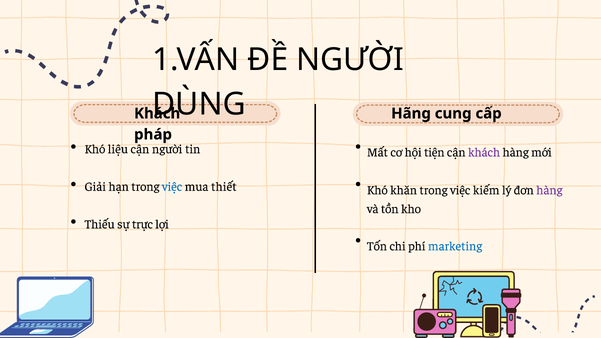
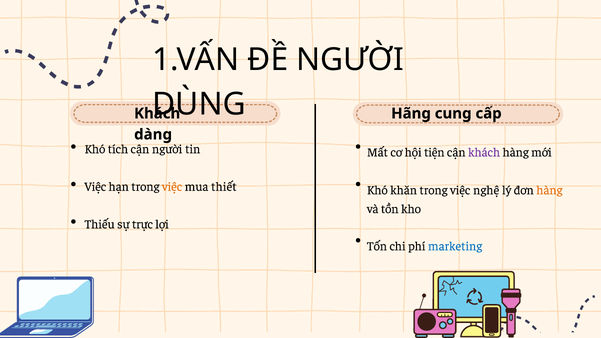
pháp: pháp -> dàng
liệu: liệu -> tích
Giải at (95, 187): Giải -> Việc
việc at (172, 187) colour: blue -> orange
kiếm: kiếm -> nghệ
hàng at (549, 190) colour: purple -> orange
